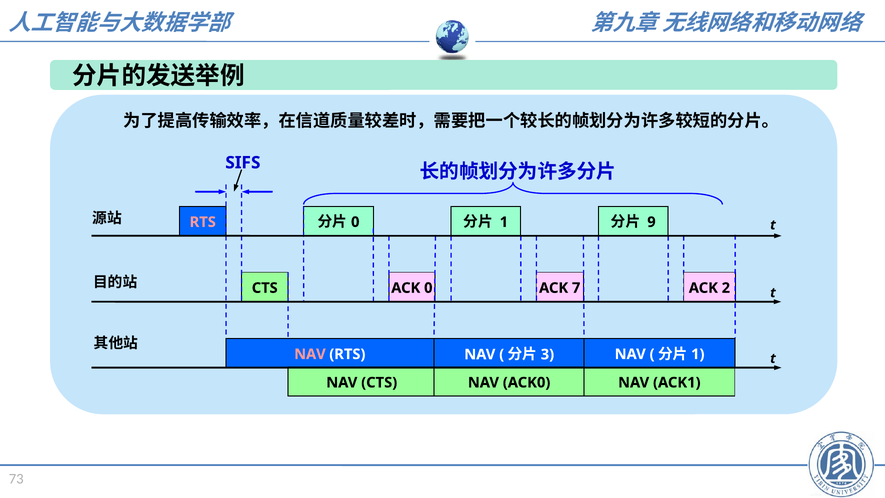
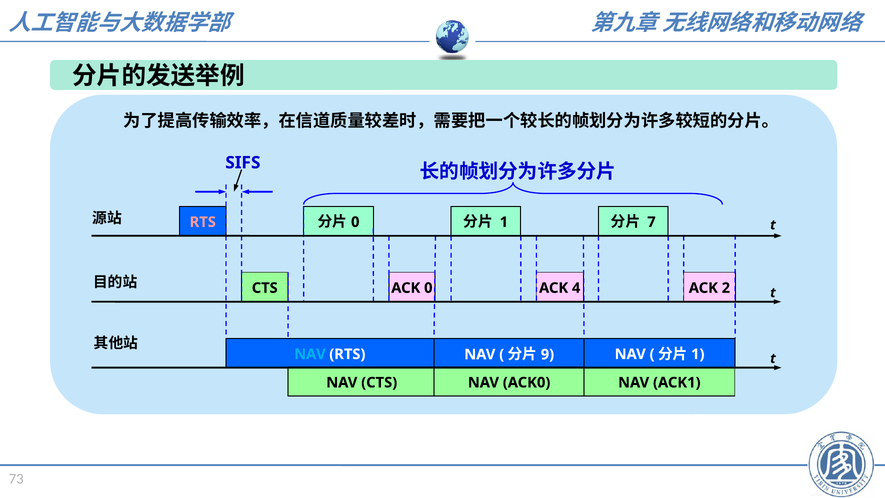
9: 9 -> 7
7: 7 -> 4
NAV at (310, 354) colour: pink -> light blue
3: 3 -> 9
